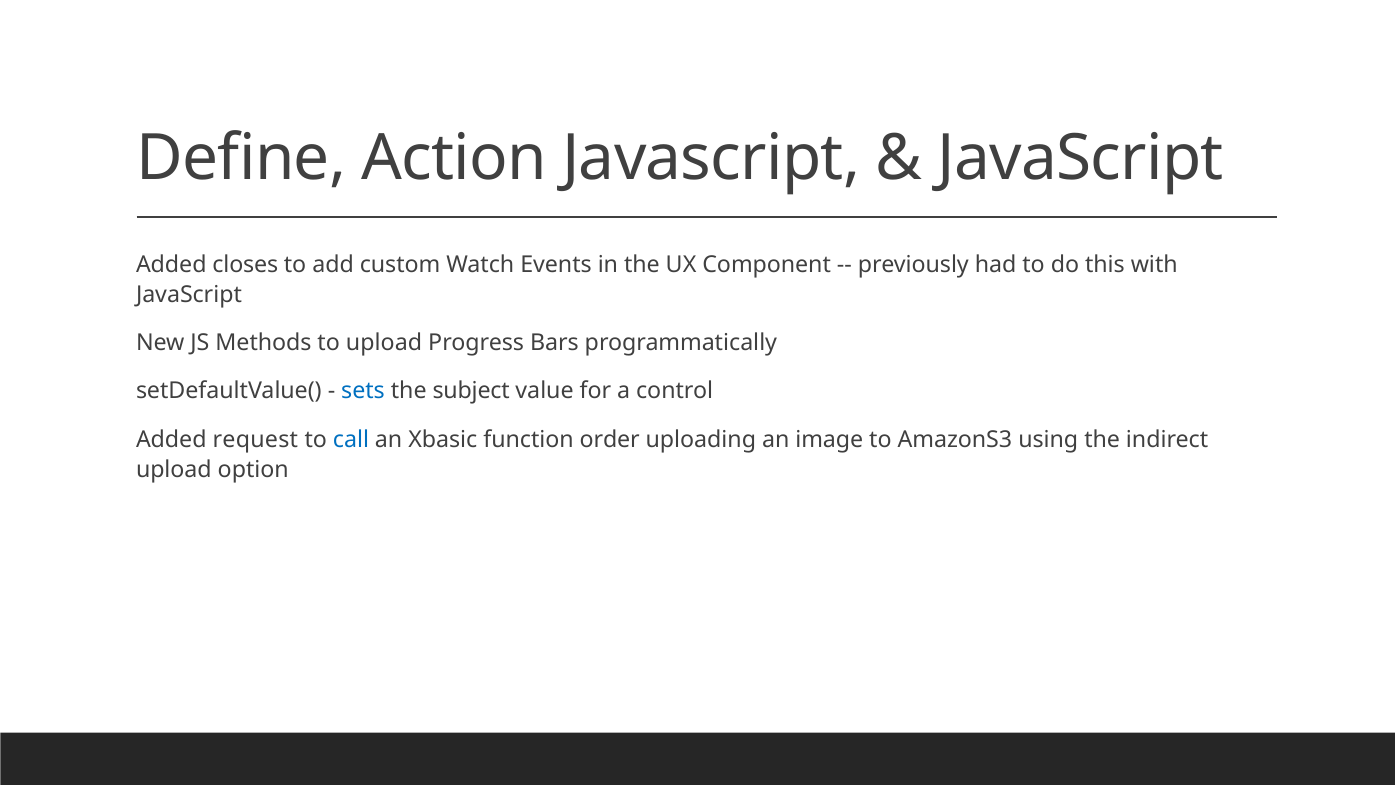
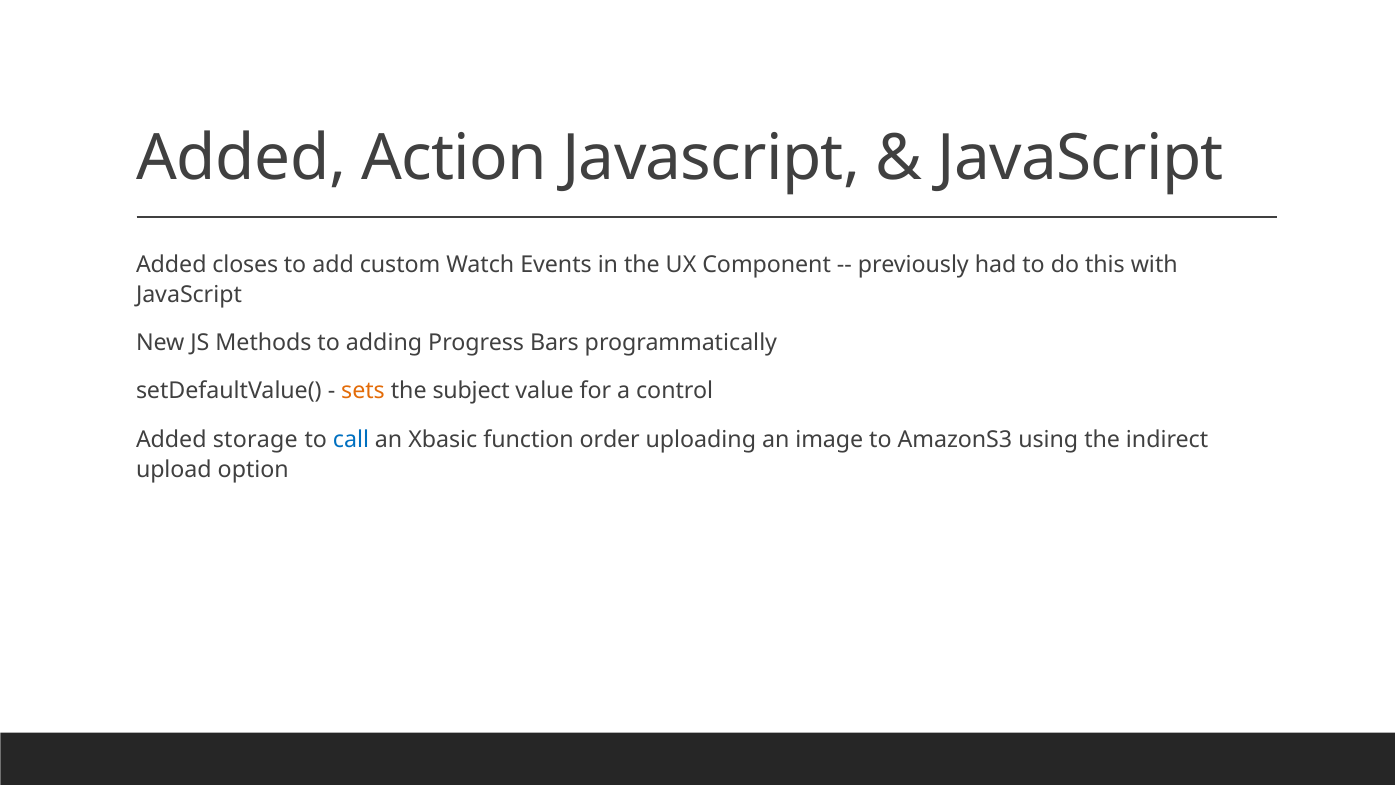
Define at (241, 159): Define -> Added
to upload: upload -> adding
sets colour: blue -> orange
request: request -> storage
